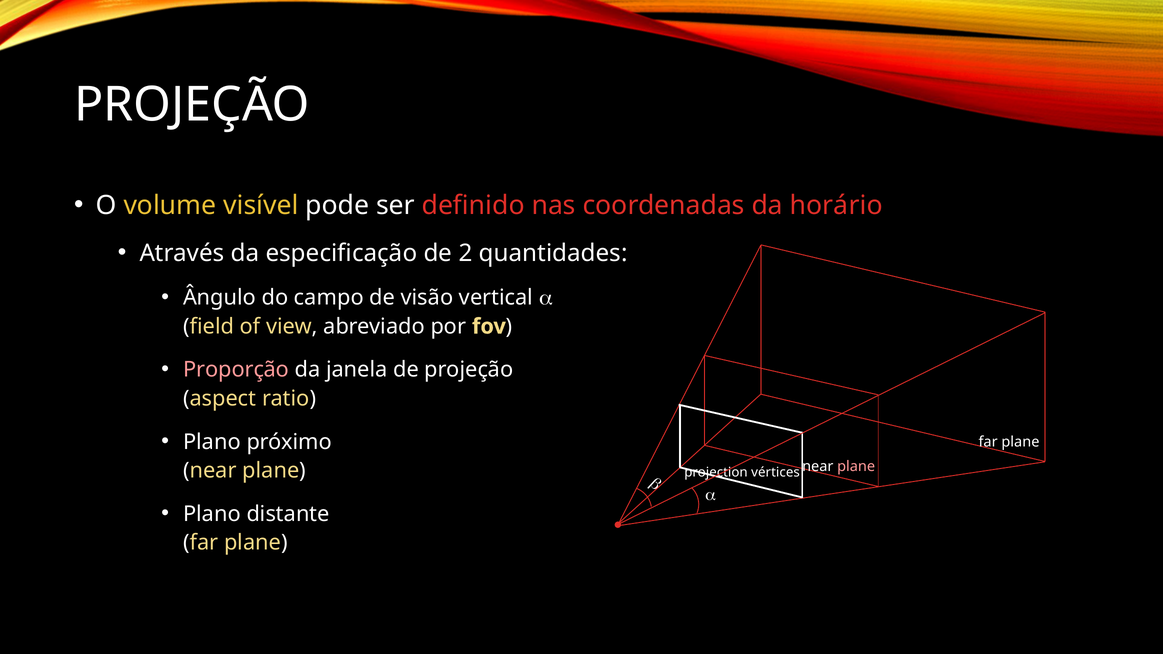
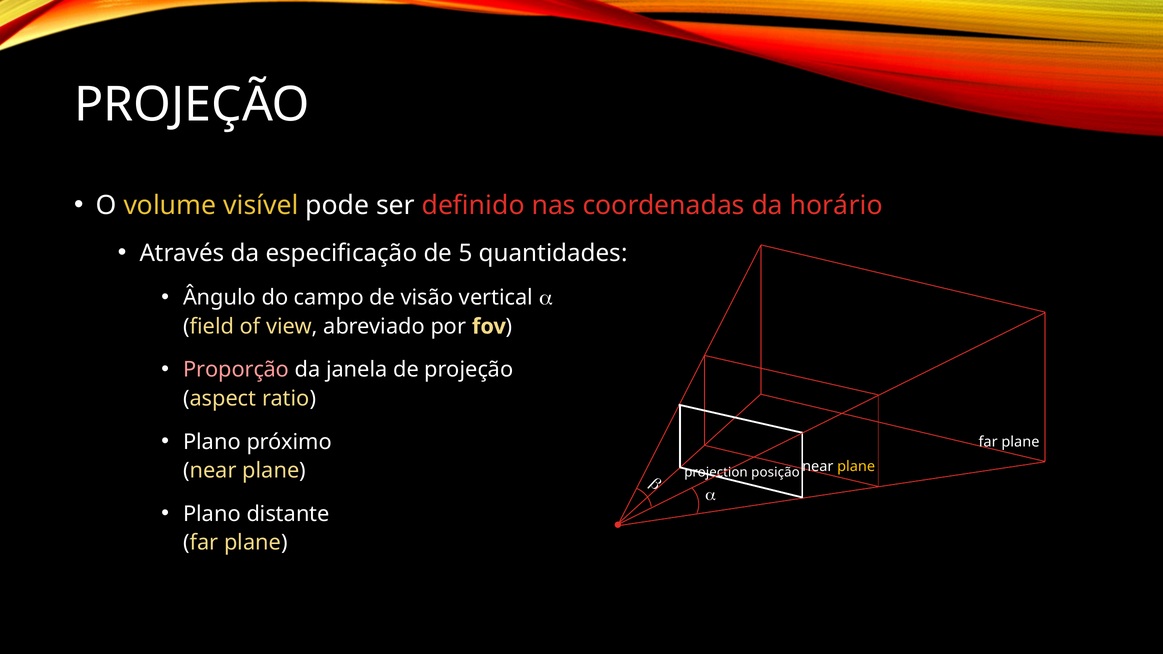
2: 2 -> 5
plane at (856, 466) colour: pink -> yellow
vértices: vértices -> posição
